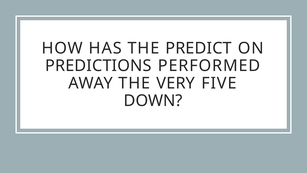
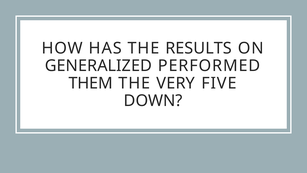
PREDICT: PREDICT -> RESULTS
PREDICTIONS: PREDICTIONS -> GENERALIZED
AWAY: AWAY -> THEM
